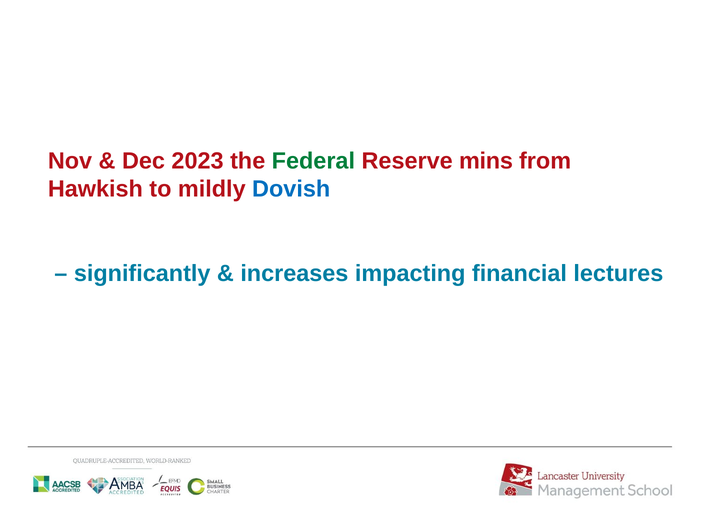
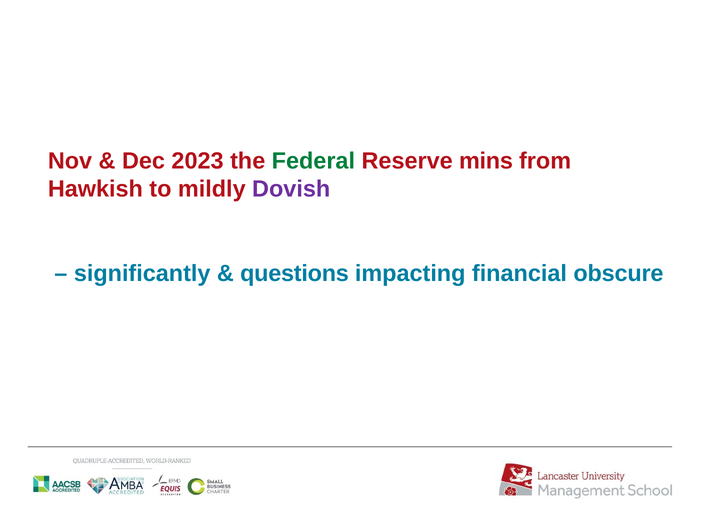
Dovish colour: blue -> purple
increases: increases -> questions
lectures: lectures -> obscure
